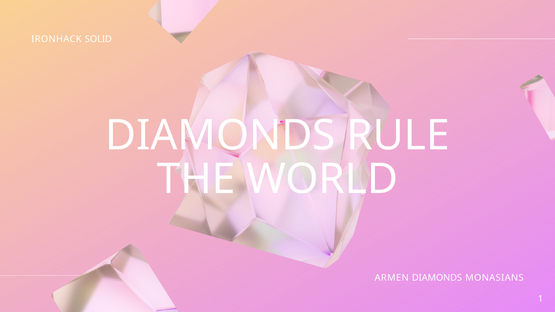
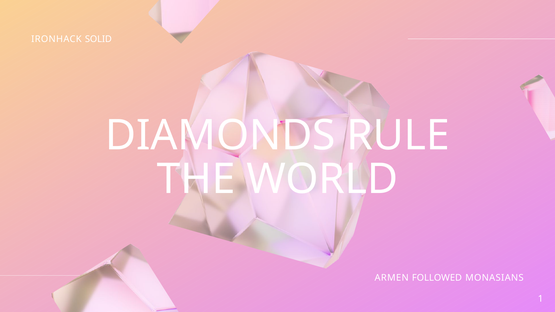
ARMEN DIAMONDS: DIAMONDS -> FOLLOWED
